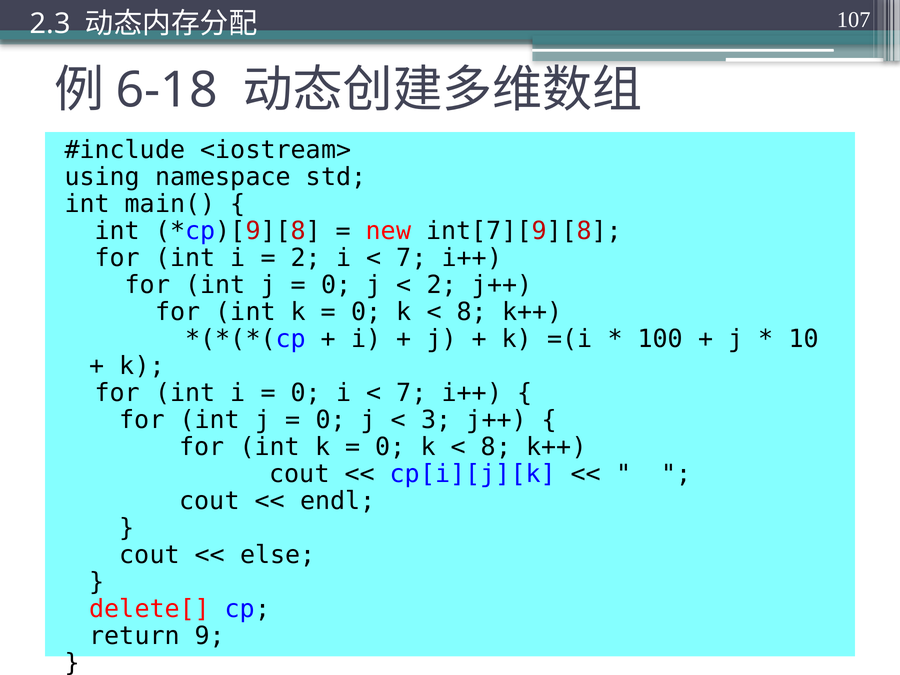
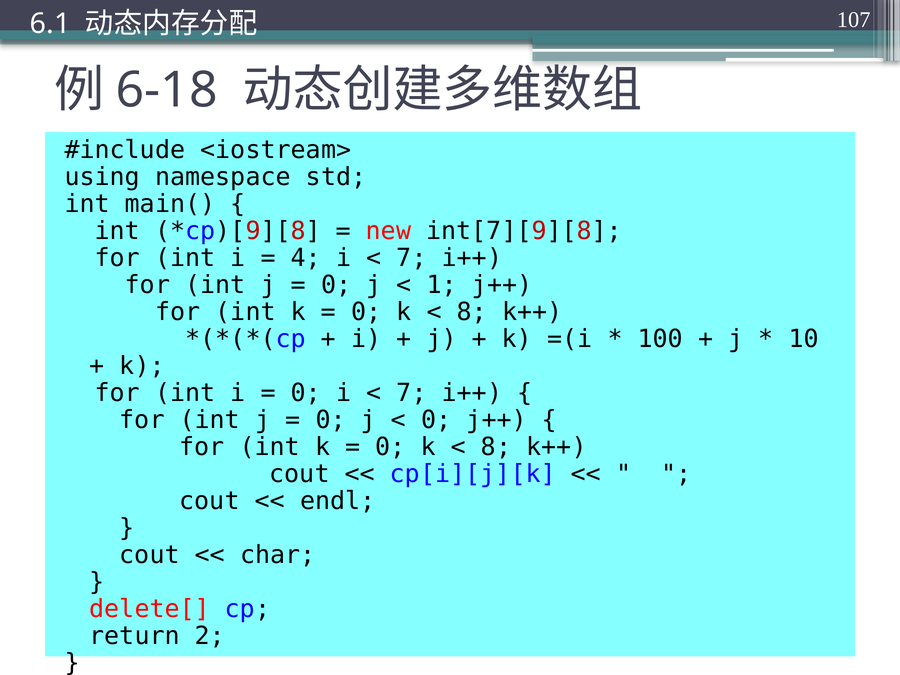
2.3: 2.3 -> 6.1
2 at (306, 258): 2 -> 4
2 at (442, 285): 2 -> 1
3 at (436, 420): 3 -> 0
else: else -> char
9: 9 -> 2
